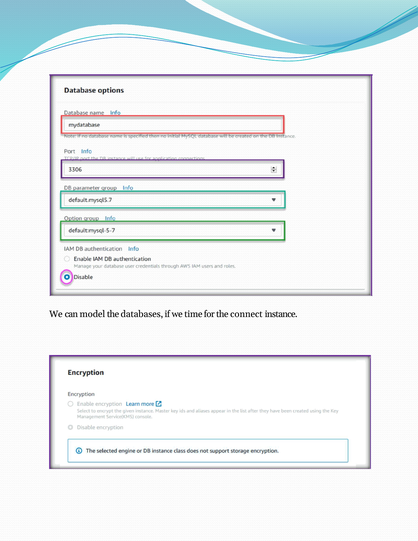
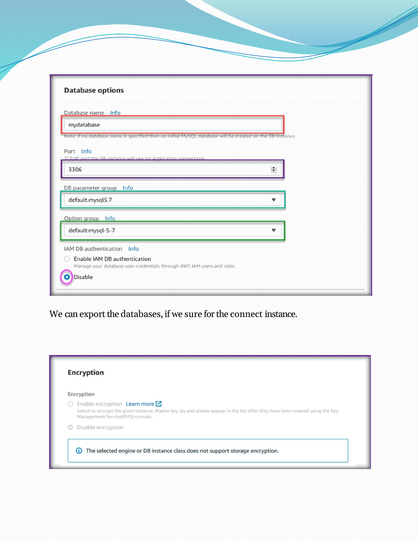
model: model -> export
time: time -> sure
